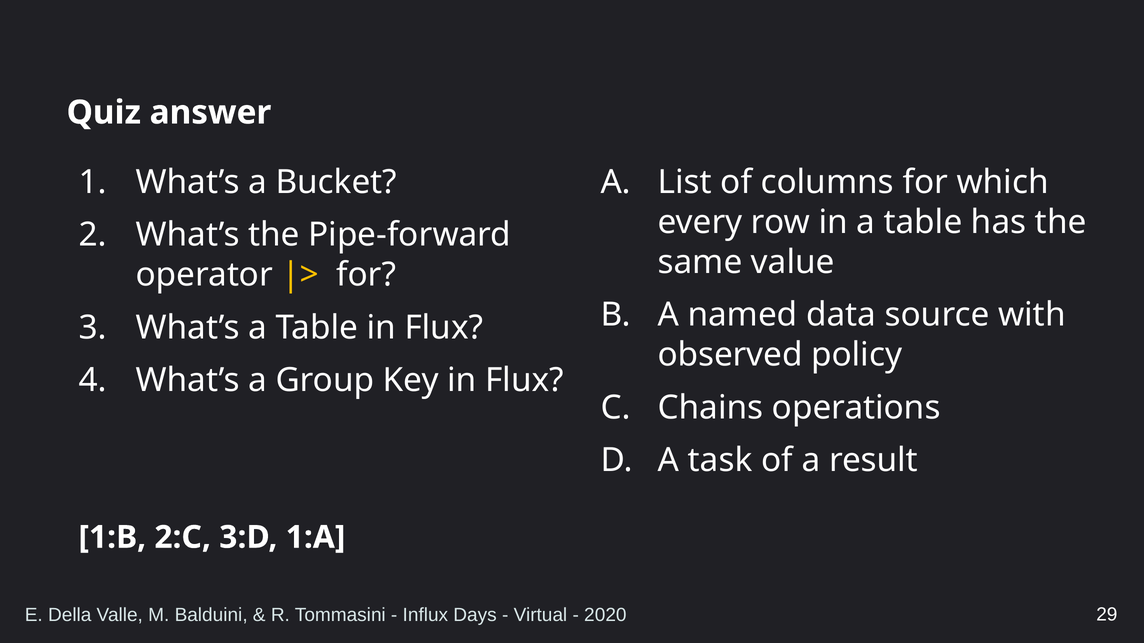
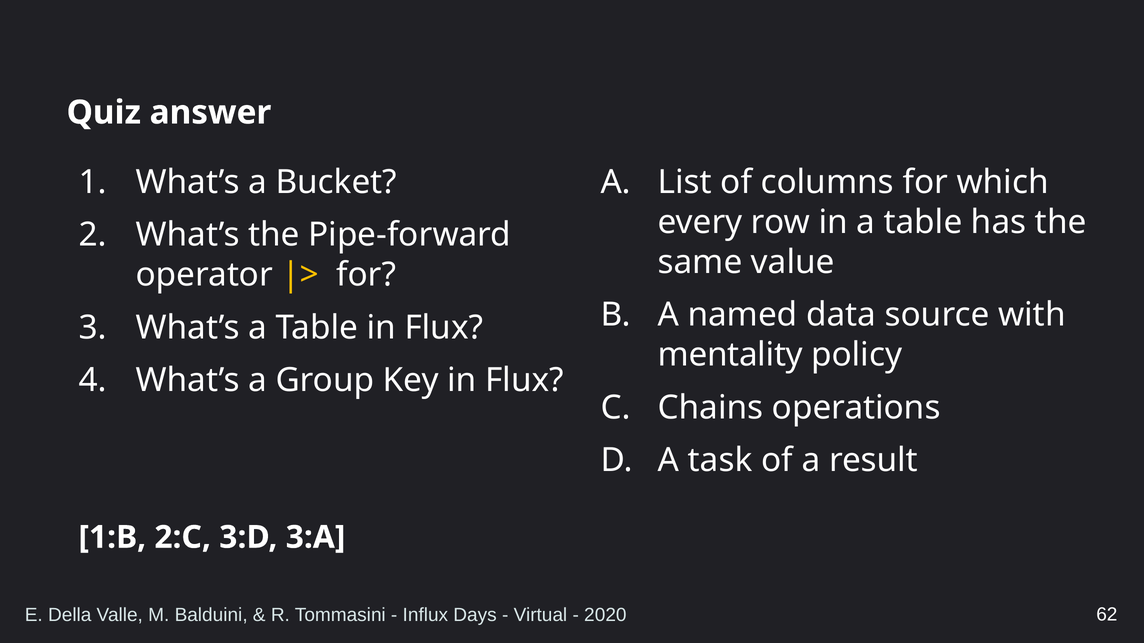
observed: observed -> mentality
1:A: 1:A -> 3:A
29: 29 -> 62
